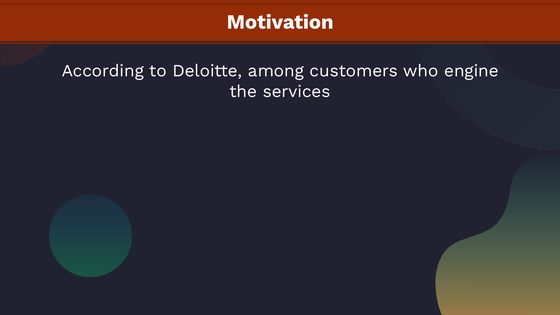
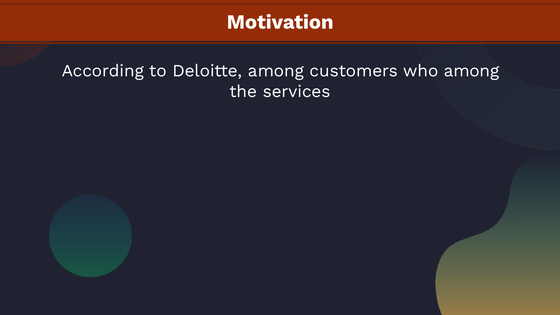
who engine: engine -> among
